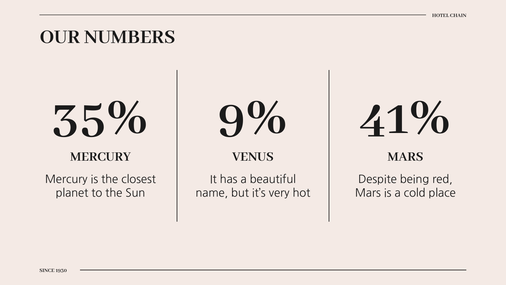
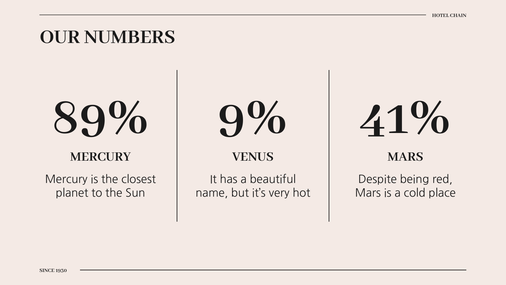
35%: 35% -> 89%
